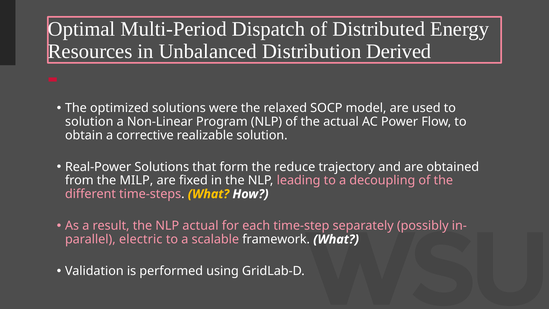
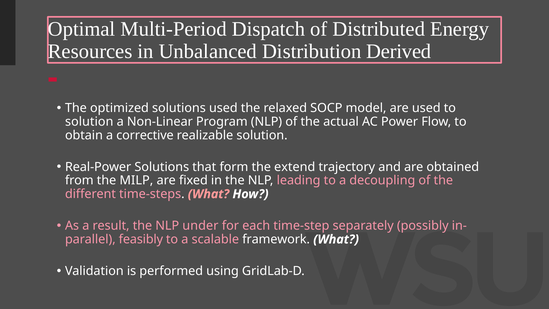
solutions were: were -> used
reduce: reduce -> extend
What at (209, 194) colour: yellow -> pink
NLP actual: actual -> under
electric: electric -> feasibly
